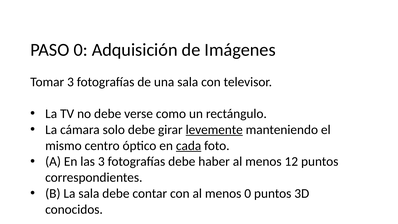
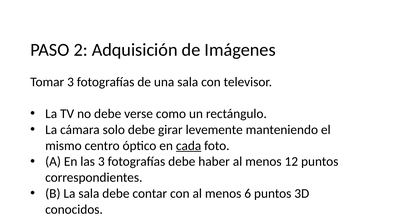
PASO 0: 0 -> 2
levemente underline: present -> none
menos 0: 0 -> 6
